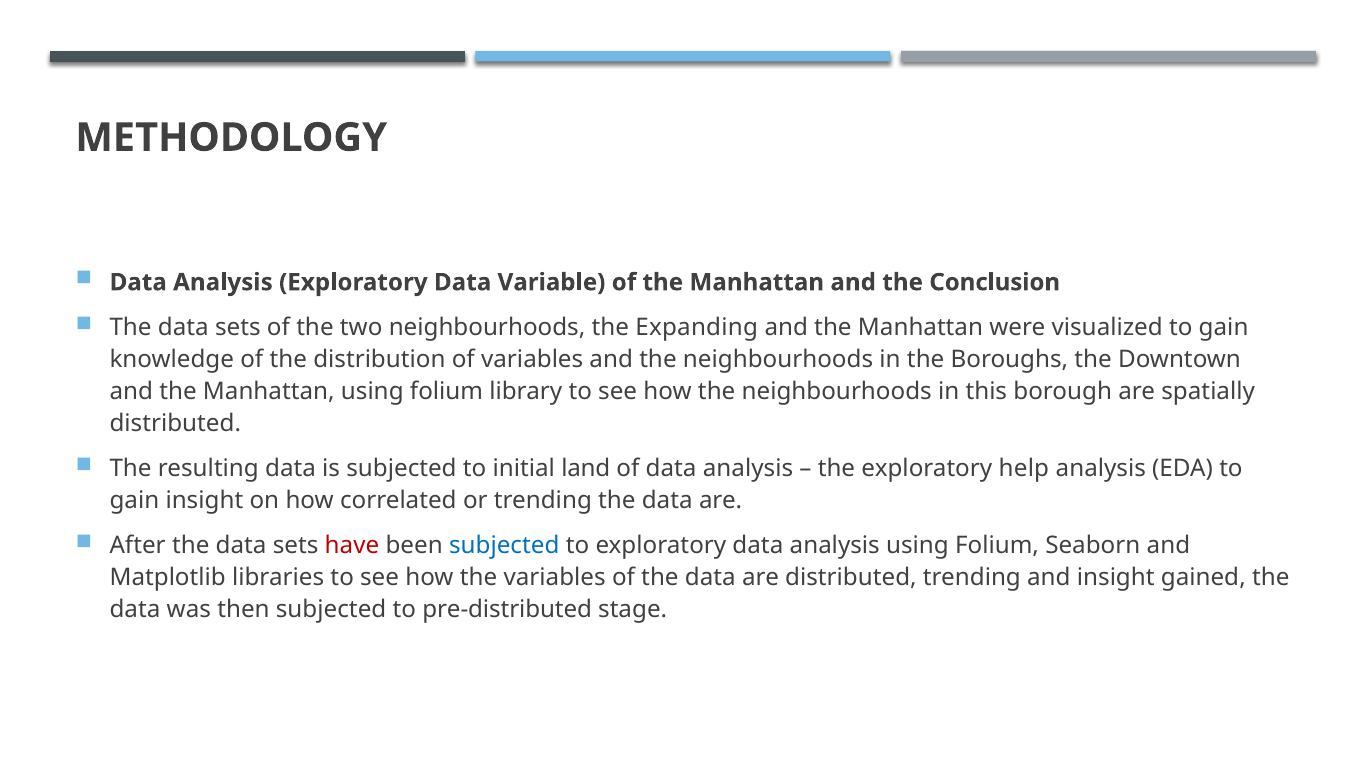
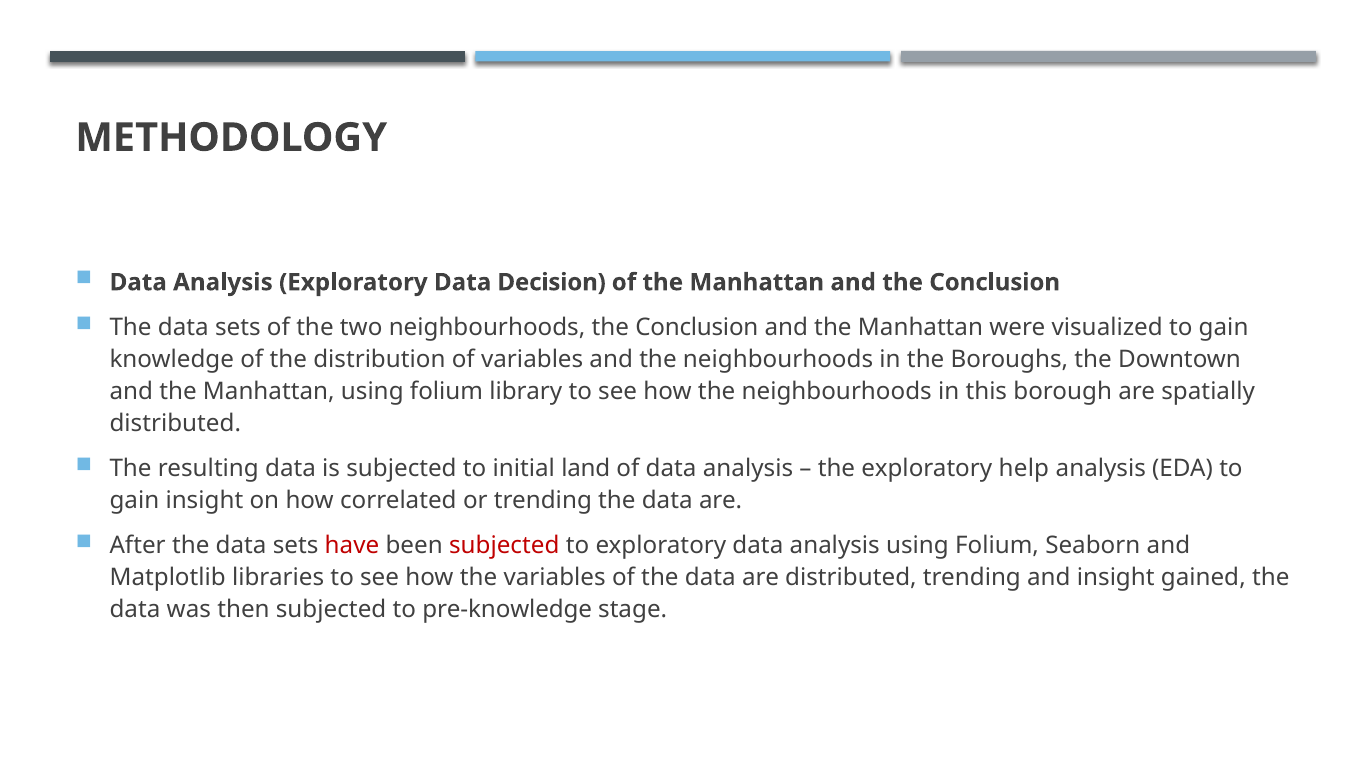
Variable: Variable -> Decision
neighbourhoods the Expanding: Expanding -> Conclusion
subjected at (504, 546) colour: blue -> red
pre-distributed: pre-distributed -> pre-knowledge
